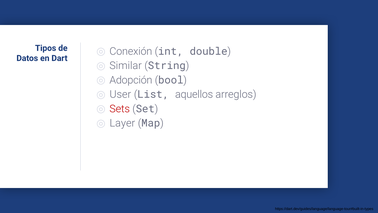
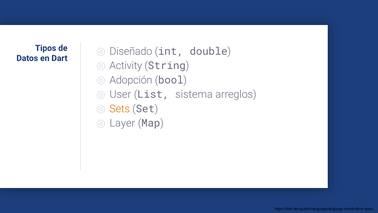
Conexión: Conexión -> Diseñado
Similar: Similar -> Activity
aquellos: aquellos -> sistema
Sets colour: red -> orange
